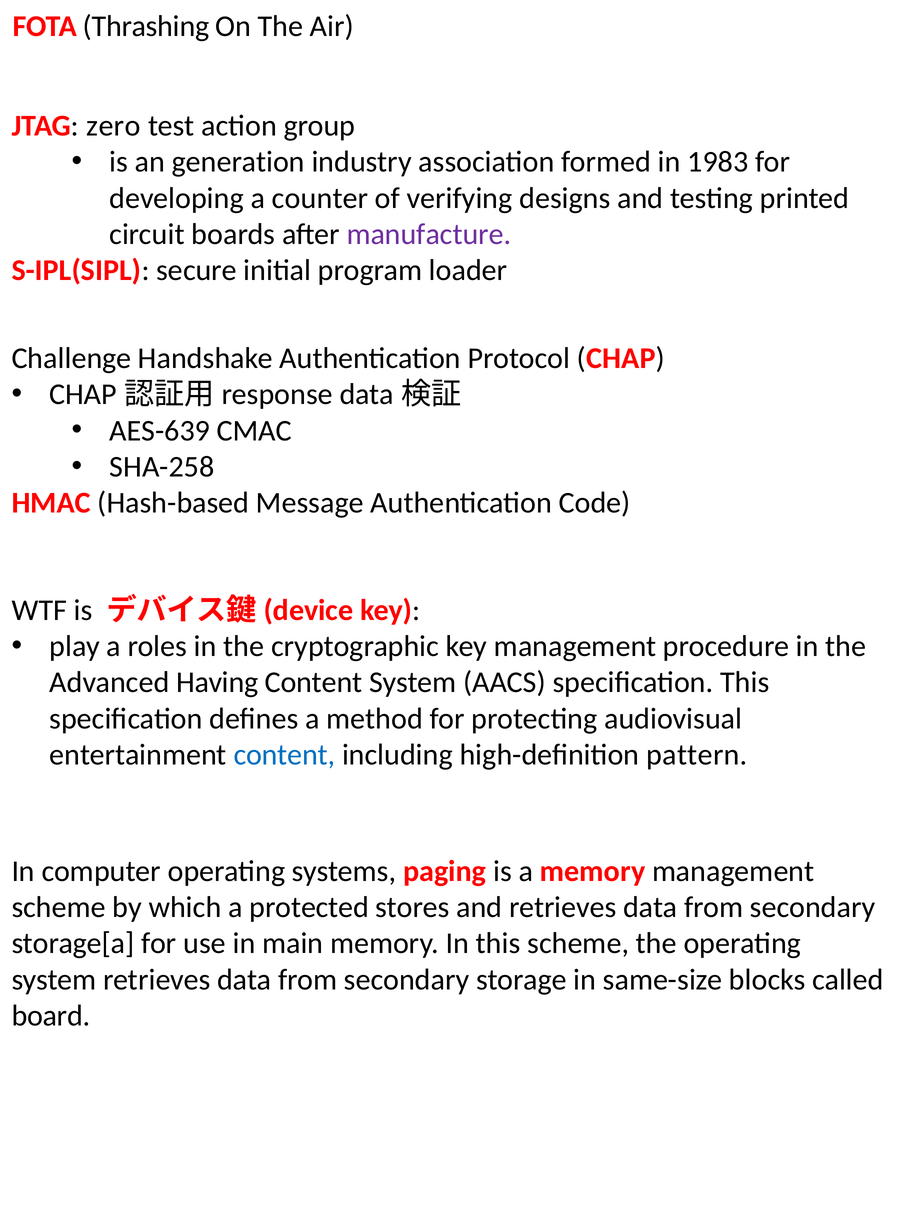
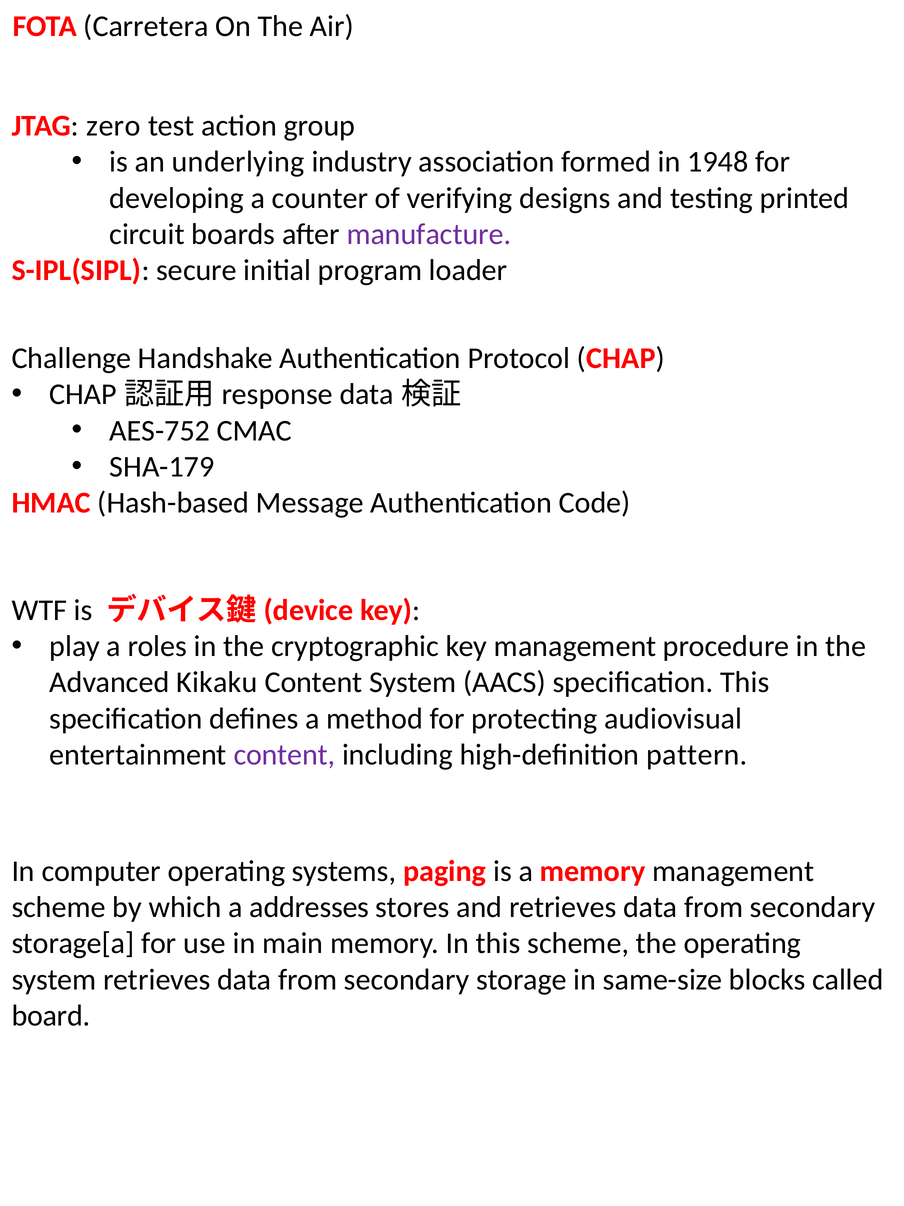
Thrashing: Thrashing -> Carretera
generation: generation -> underlying
1983: 1983 -> 1948
AES-639: AES-639 -> AES-752
SHA-258: SHA-258 -> SHA-179
Having: Having -> Kikaku
content at (284, 754) colour: blue -> purple
protected: protected -> addresses
